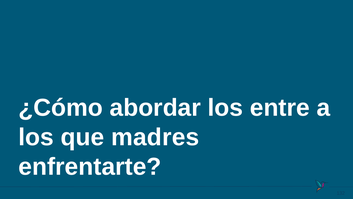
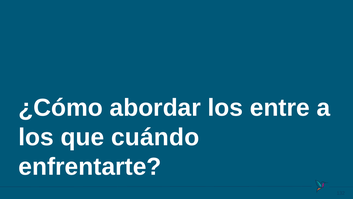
madres: madres -> cuándo
